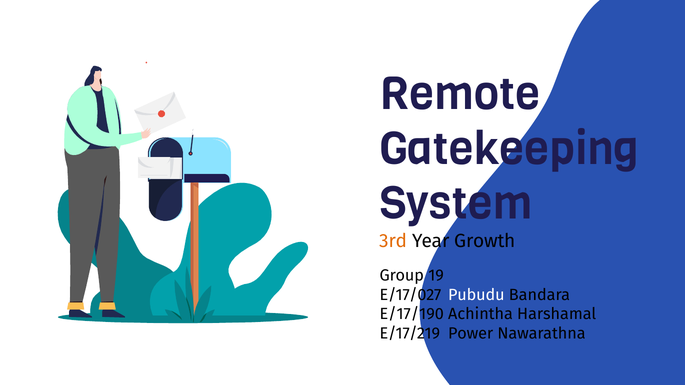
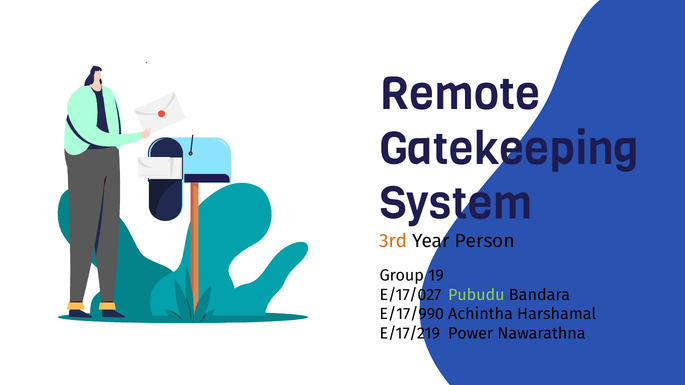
Growth: Growth -> Person
Pubudu colour: white -> light green
E/17/190: E/17/190 -> E/17/990
